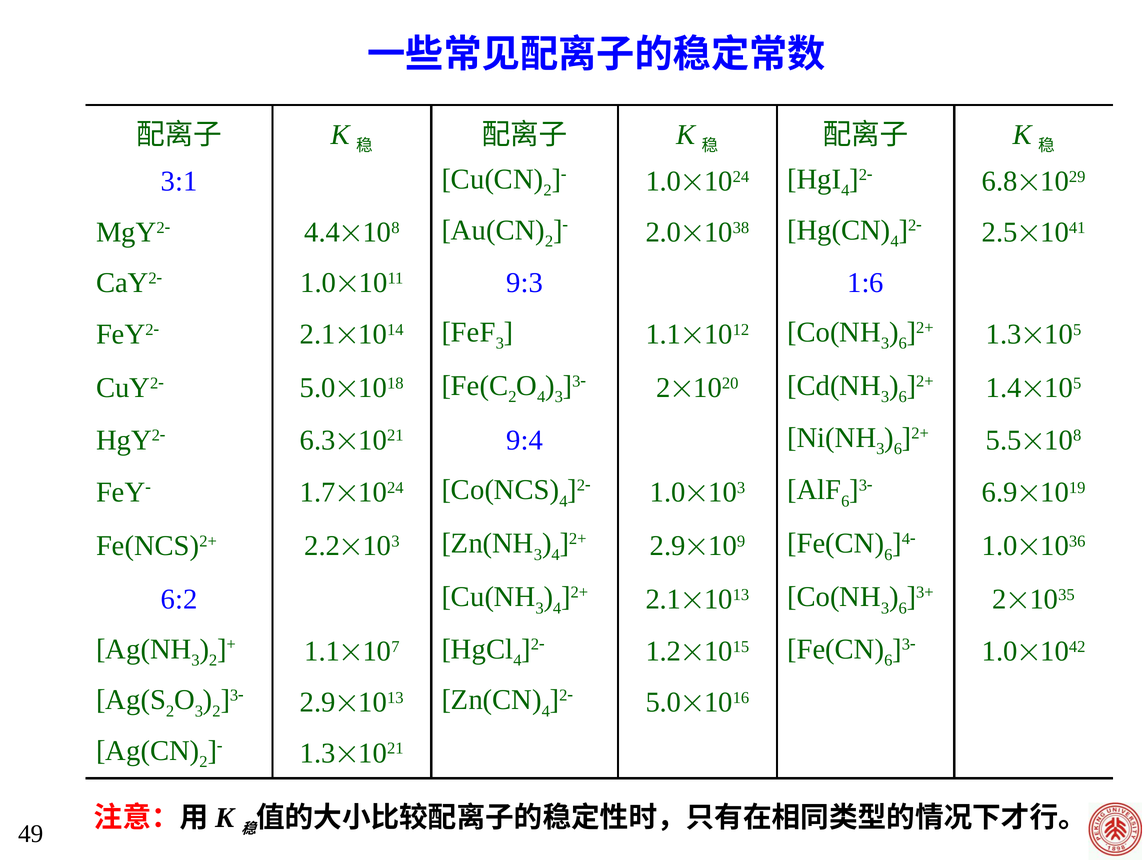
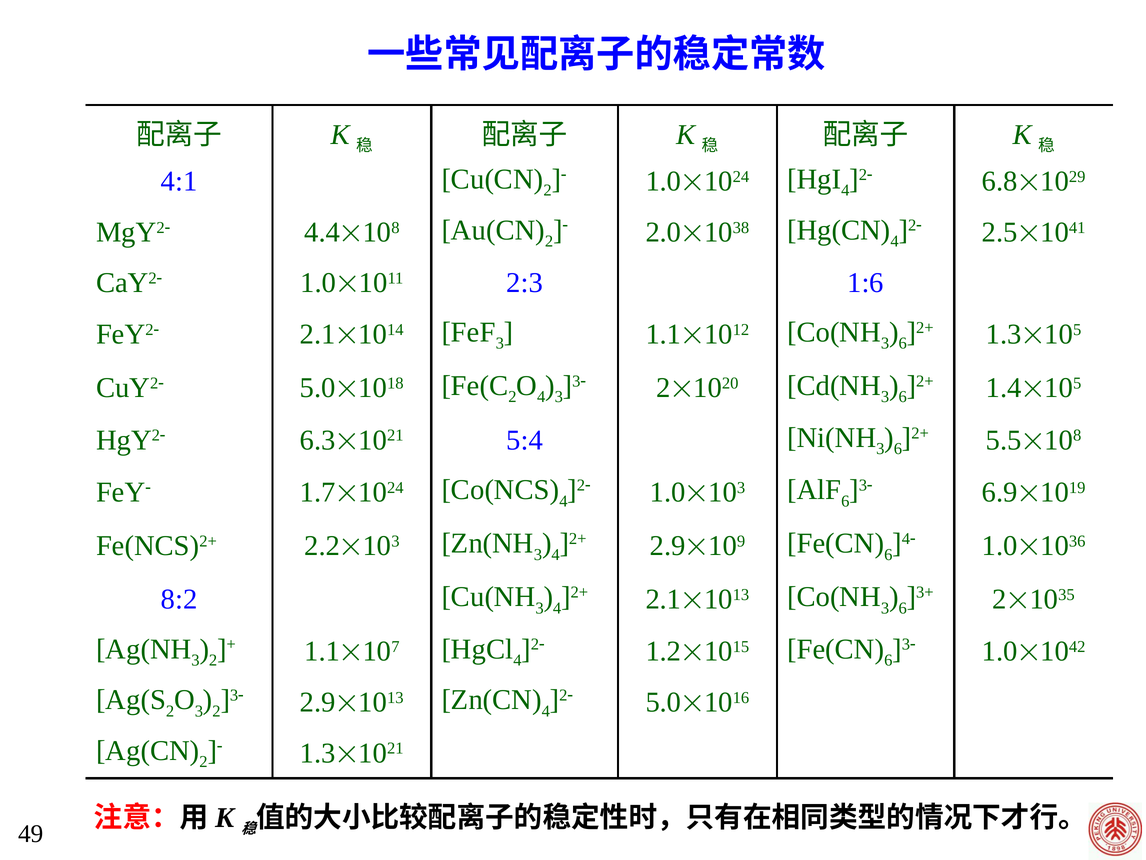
3:1: 3:1 -> 4:1
9:3: 9:3 -> 2:3
9:4: 9:4 -> 5:4
6:2: 6:2 -> 8:2
